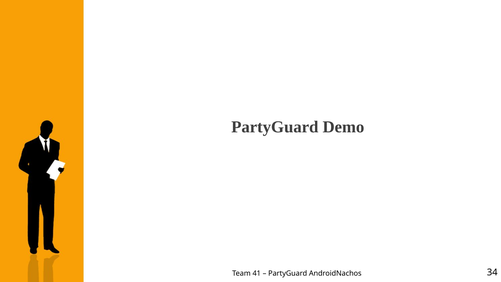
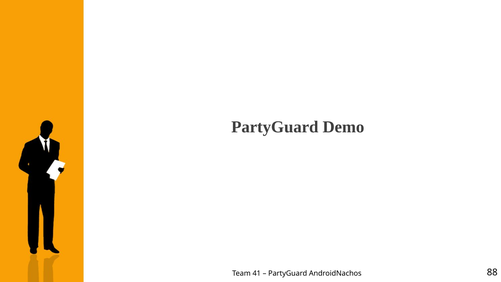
34: 34 -> 88
